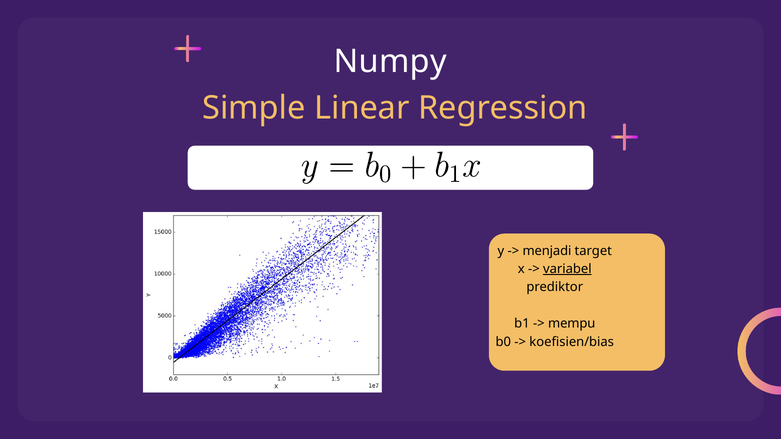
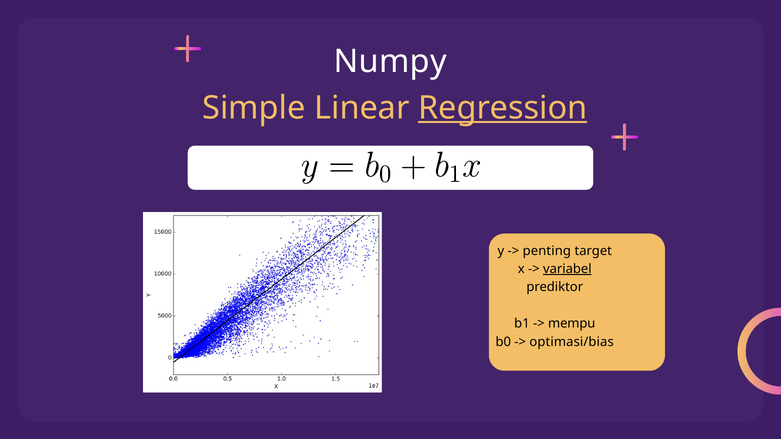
Regression underline: none -> present
menjadi: menjadi -> penting
koefisien/bias: koefisien/bias -> optimasi/bias
